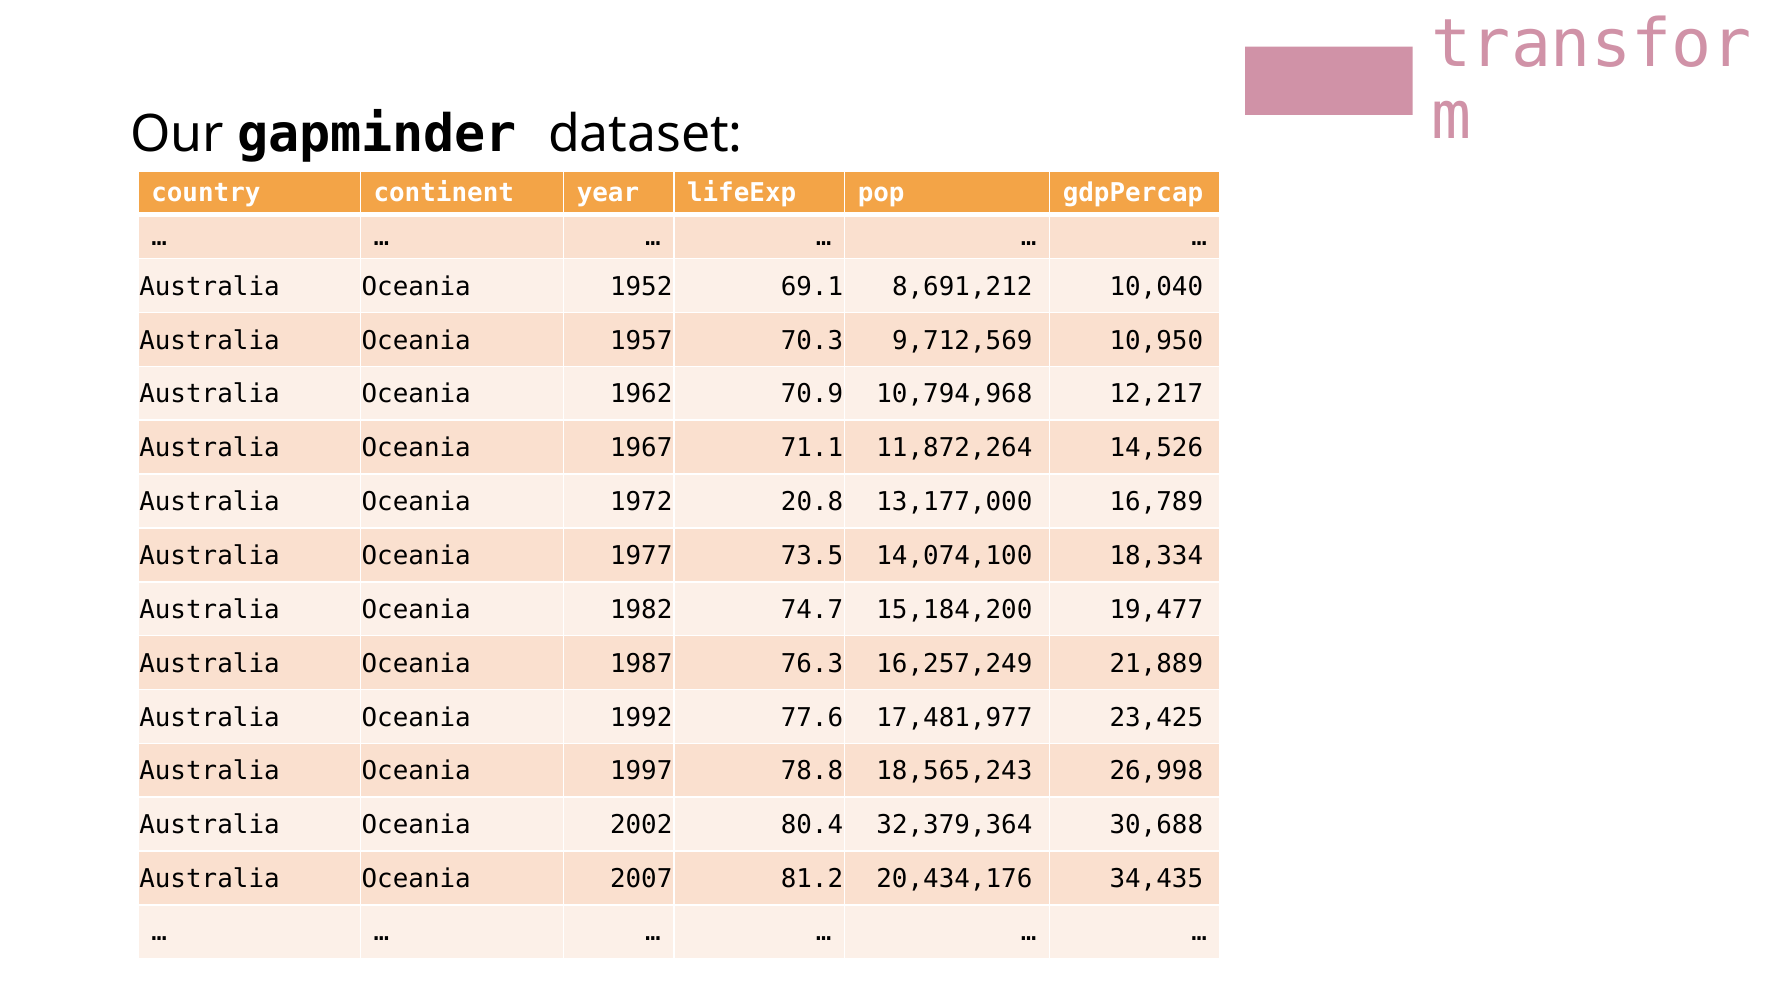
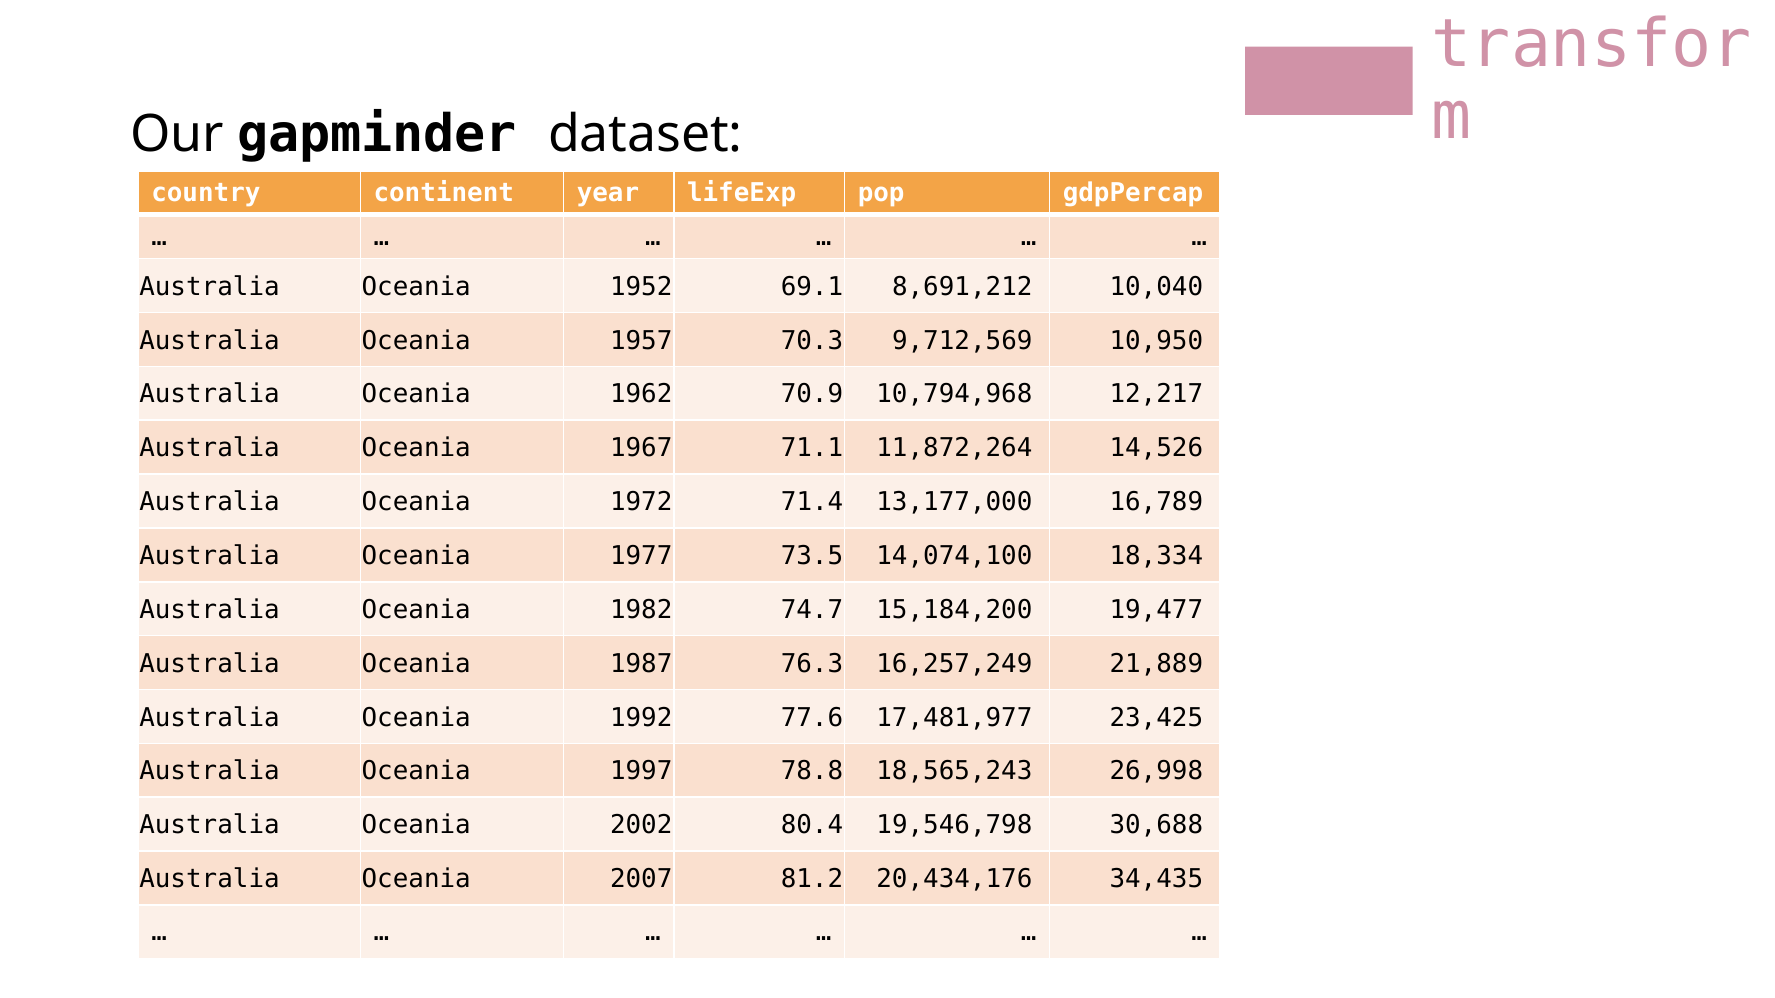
20.8: 20.8 -> 71.4
32,379,364: 32,379,364 -> 19,546,798
